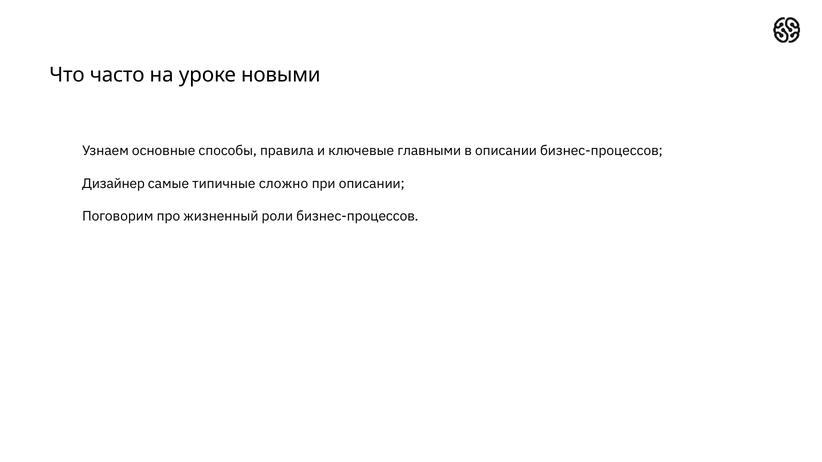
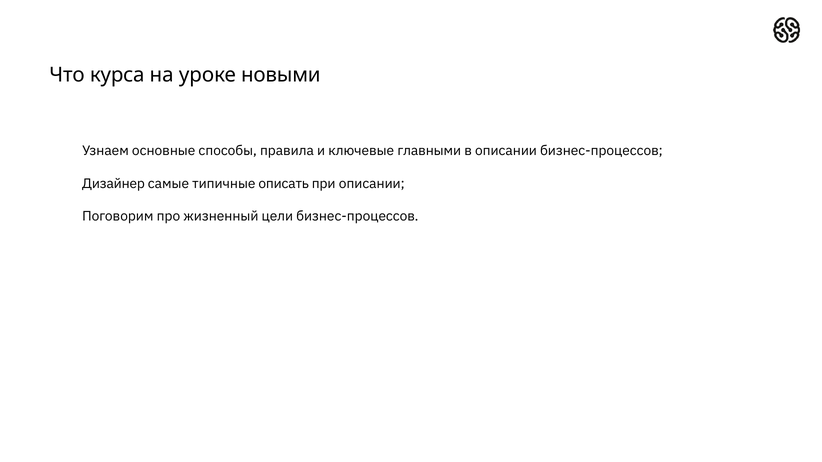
часто: часто -> курса
сложно: сложно -> описать
роли: роли -> цели
